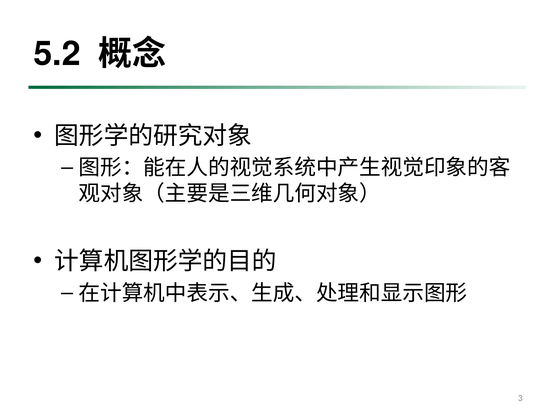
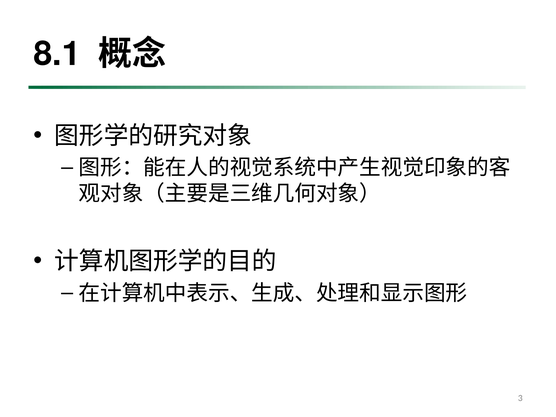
5.2: 5.2 -> 8.1
